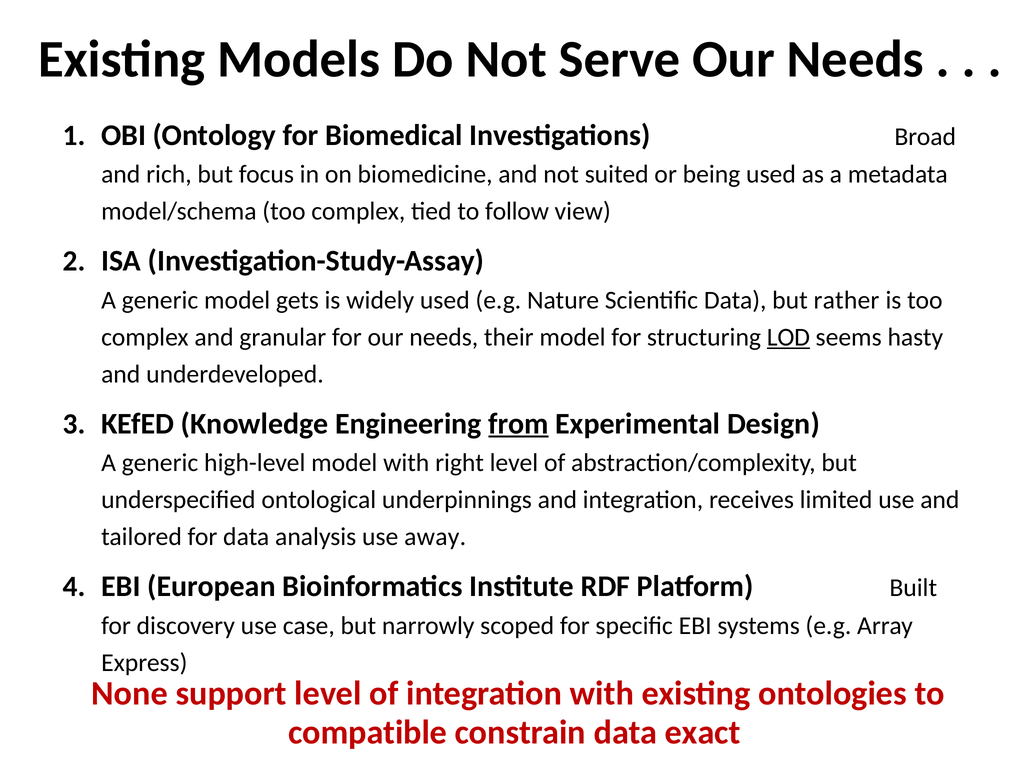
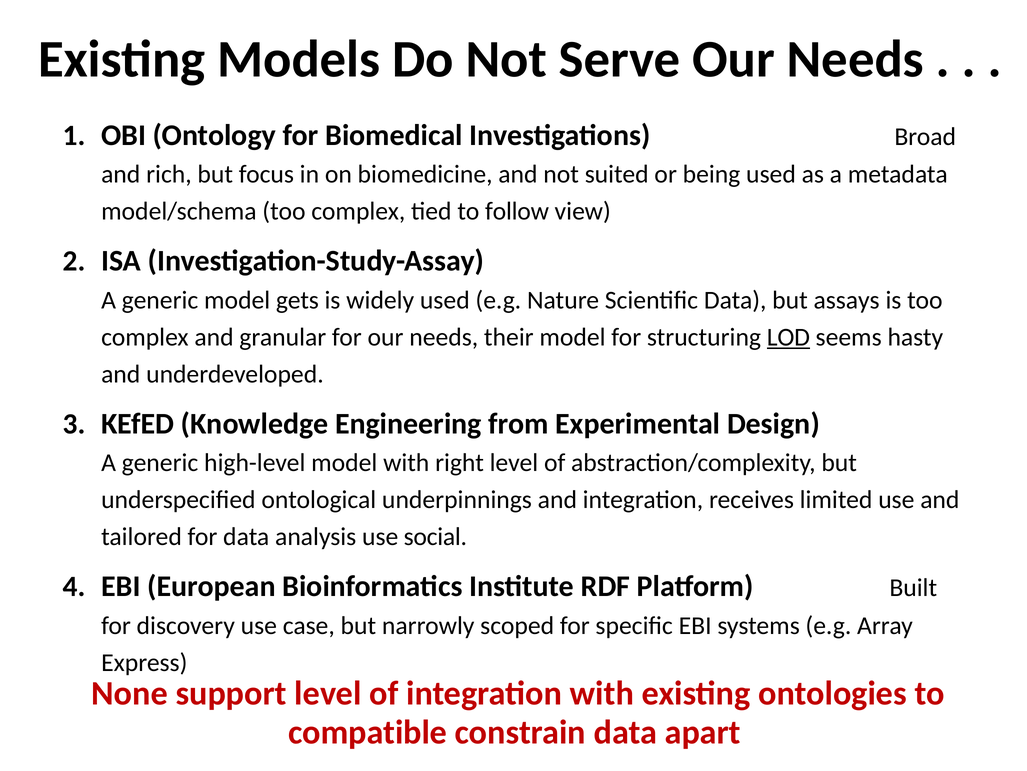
rather: rather -> assays
from underline: present -> none
away: away -> social
exact: exact -> apart
